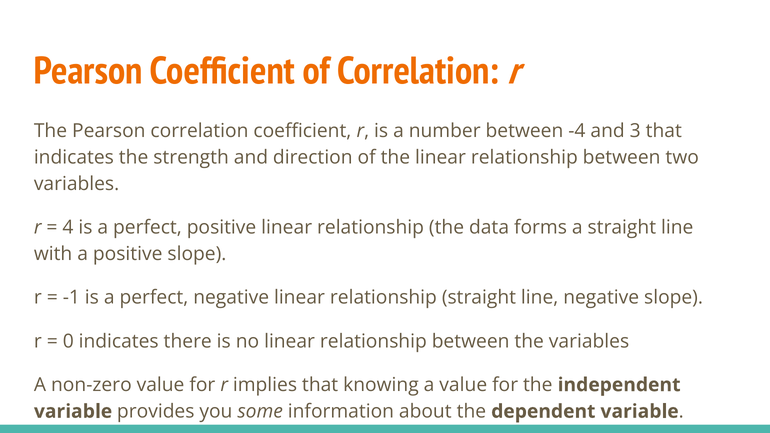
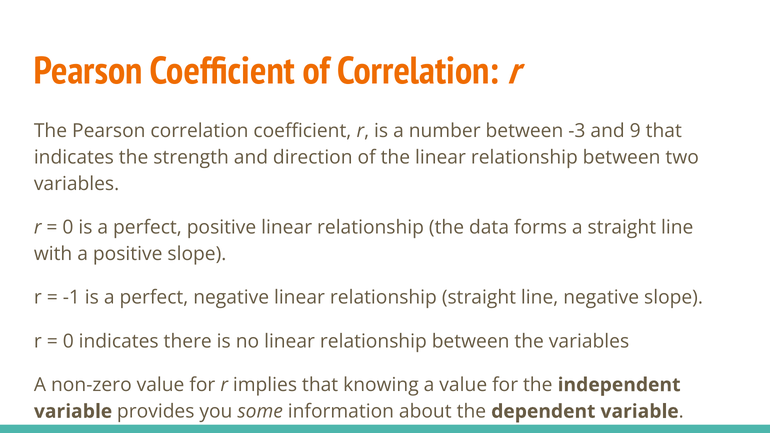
-4: -4 -> -3
3: 3 -> 9
4 at (68, 227): 4 -> 0
